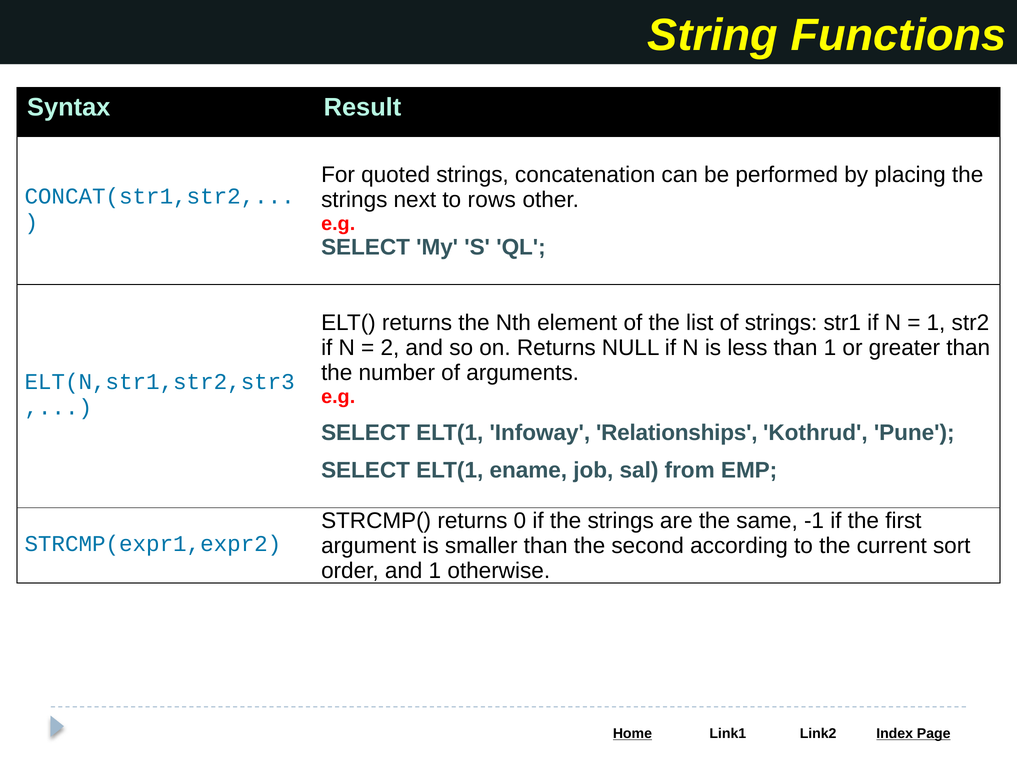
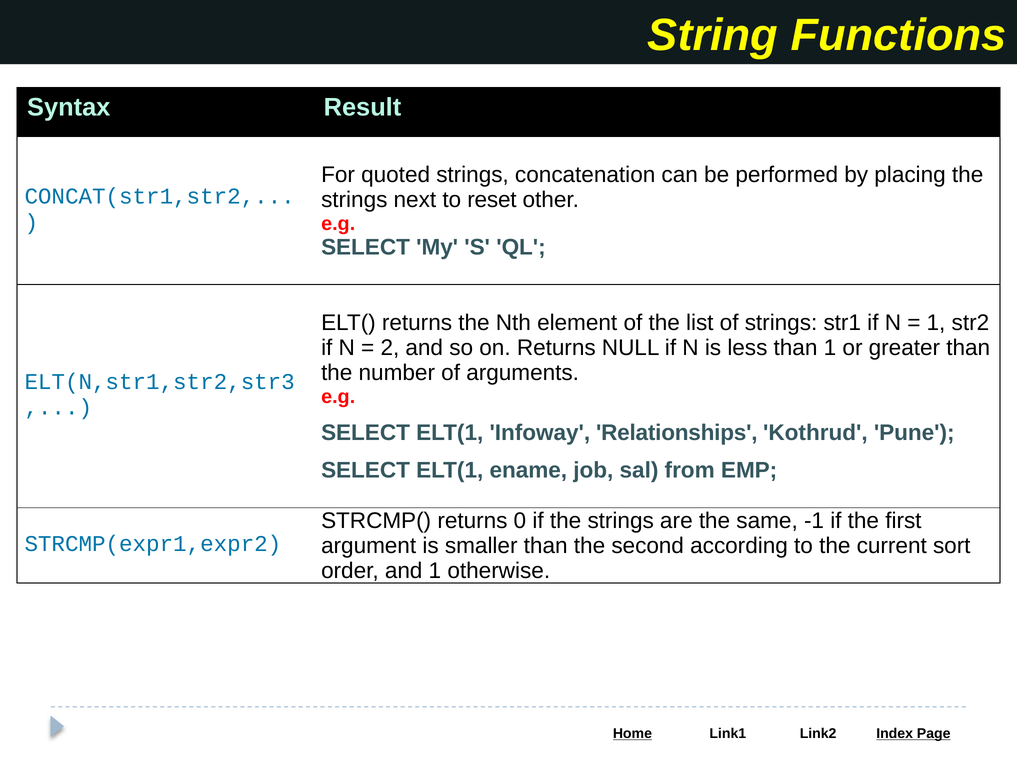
rows: rows -> reset
